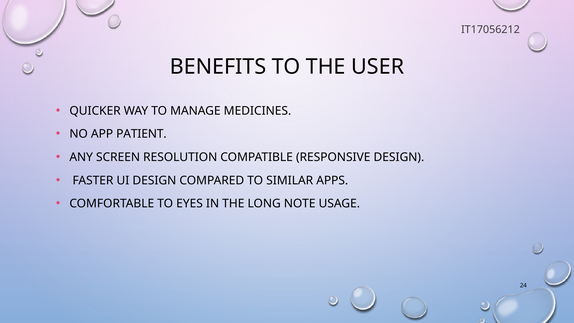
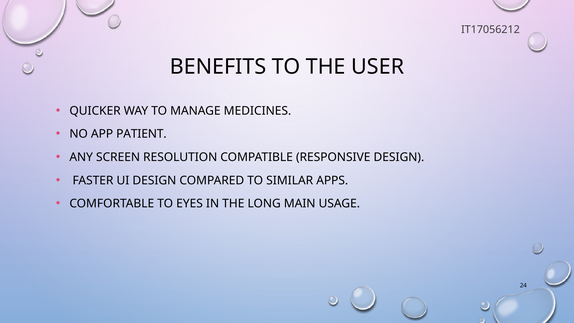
NOTE: NOTE -> MAIN
